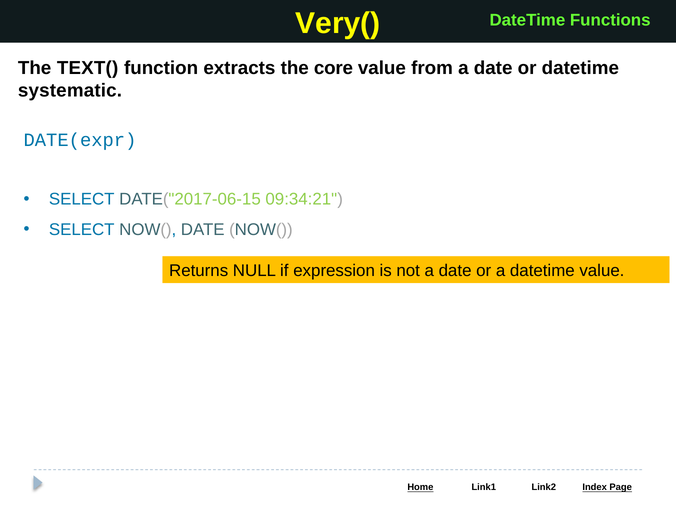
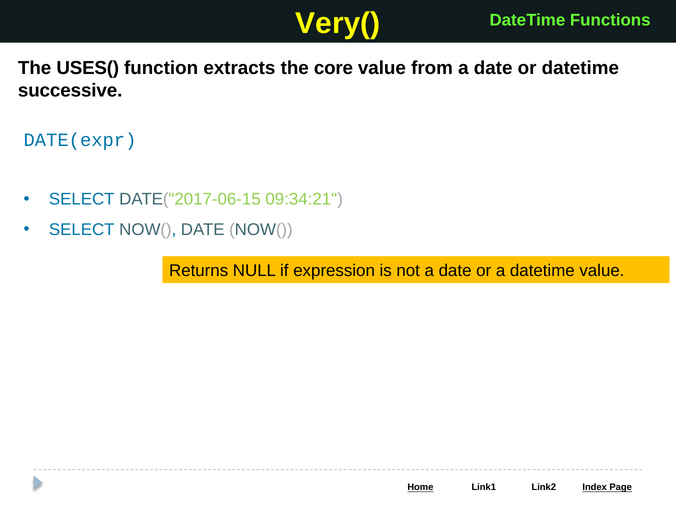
TEXT(: TEXT( -> USES(
systematic: systematic -> successive
